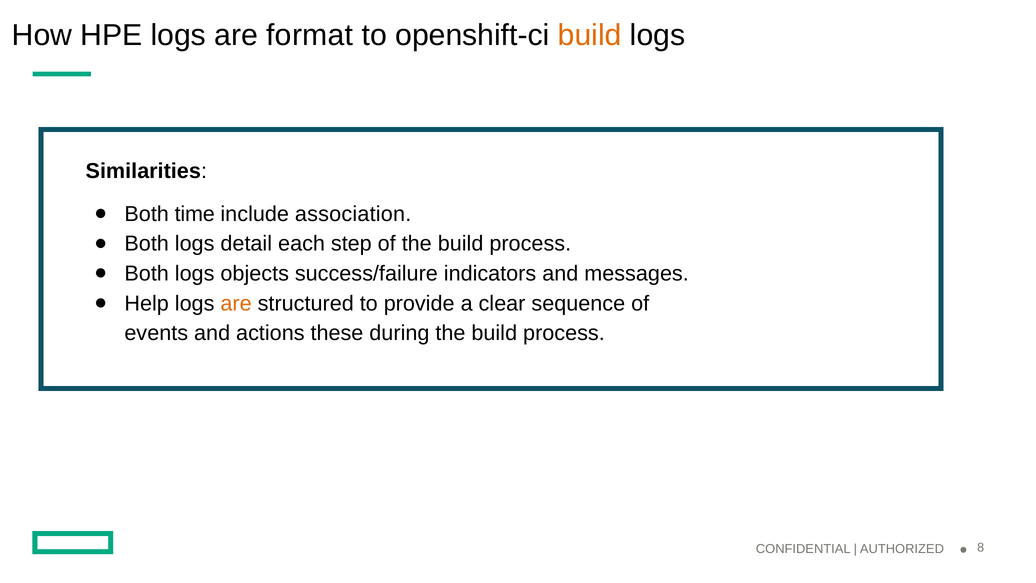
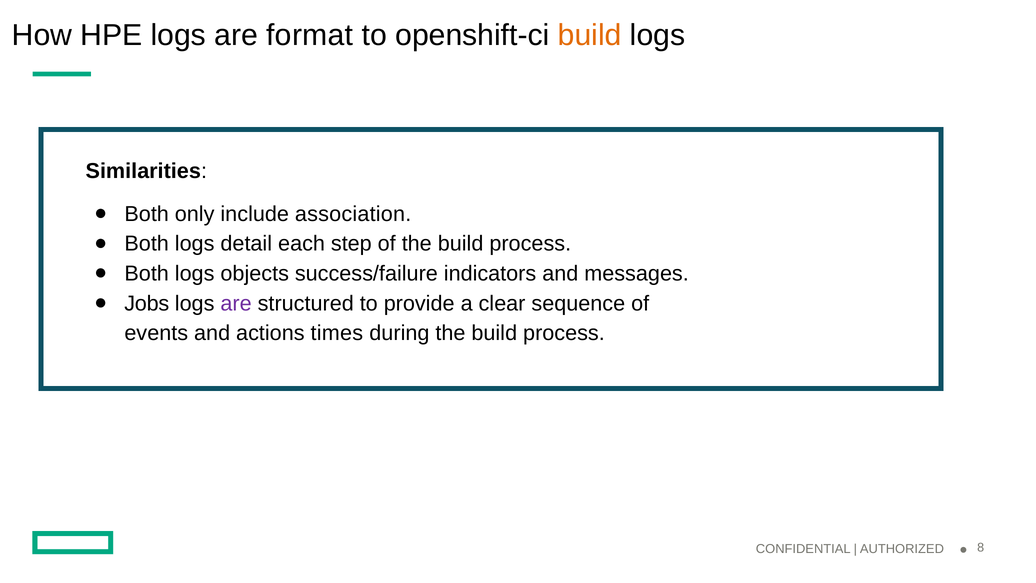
time: time -> only
Help: Help -> Jobs
are at (236, 303) colour: orange -> purple
these: these -> times
